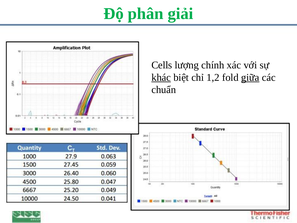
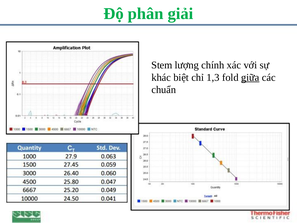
Cells: Cells -> Stem
khác underline: present -> none
1,2: 1,2 -> 1,3
